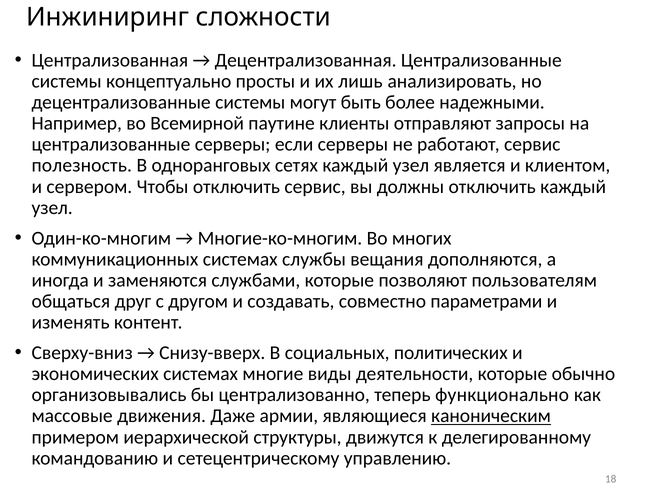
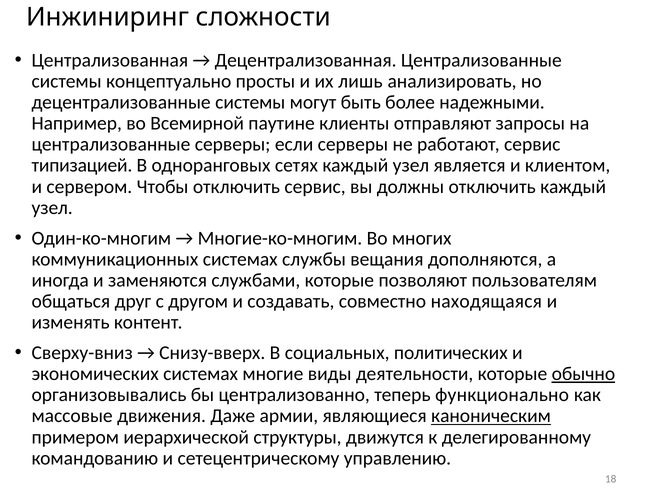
полезность: полезность -> типизацией
параметрами: параметрами -> находящаяся
обычно underline: none -> present
